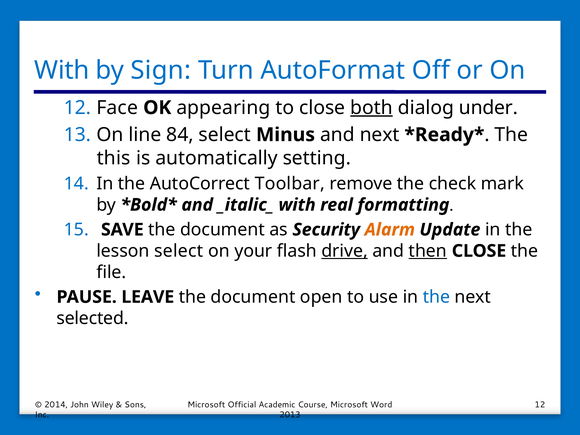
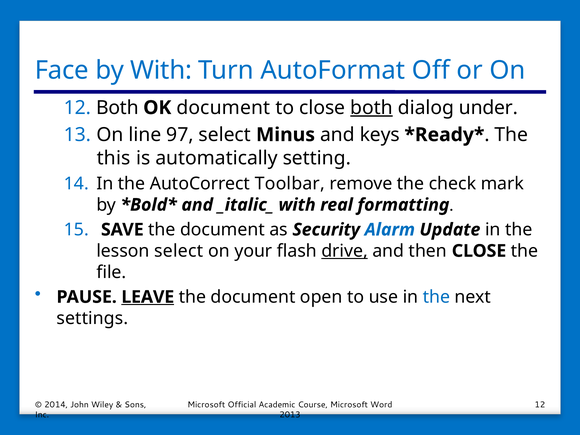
With at (62, 70): With -> Face
by Sign: Sign -> With
12 Face: Face -> Both
OK appearing: appearing -> document
84: 84 -> 97
and next: next -> keys
Alarm colour: orange -> blue
then underline: present -> none
LEAVE underline: none -> present
selected: selected -> settings
